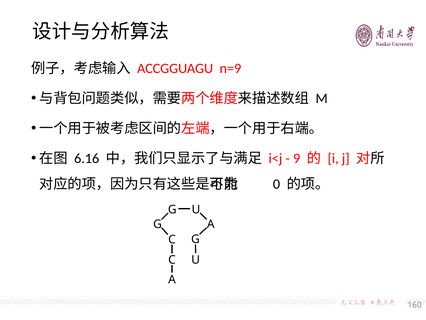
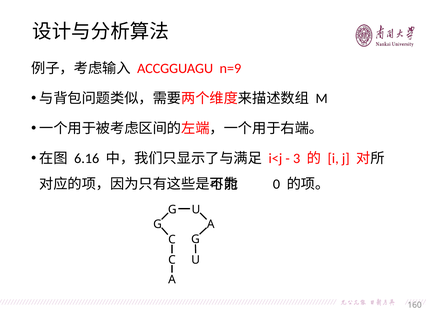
9: 9 -> 3
